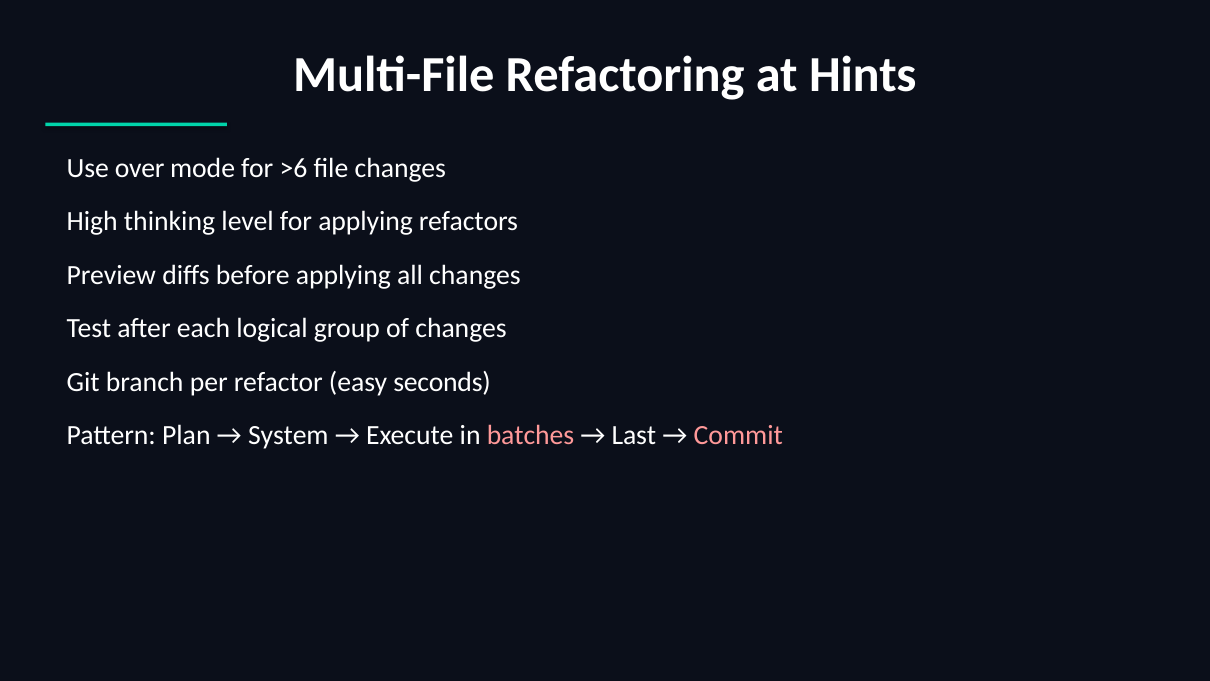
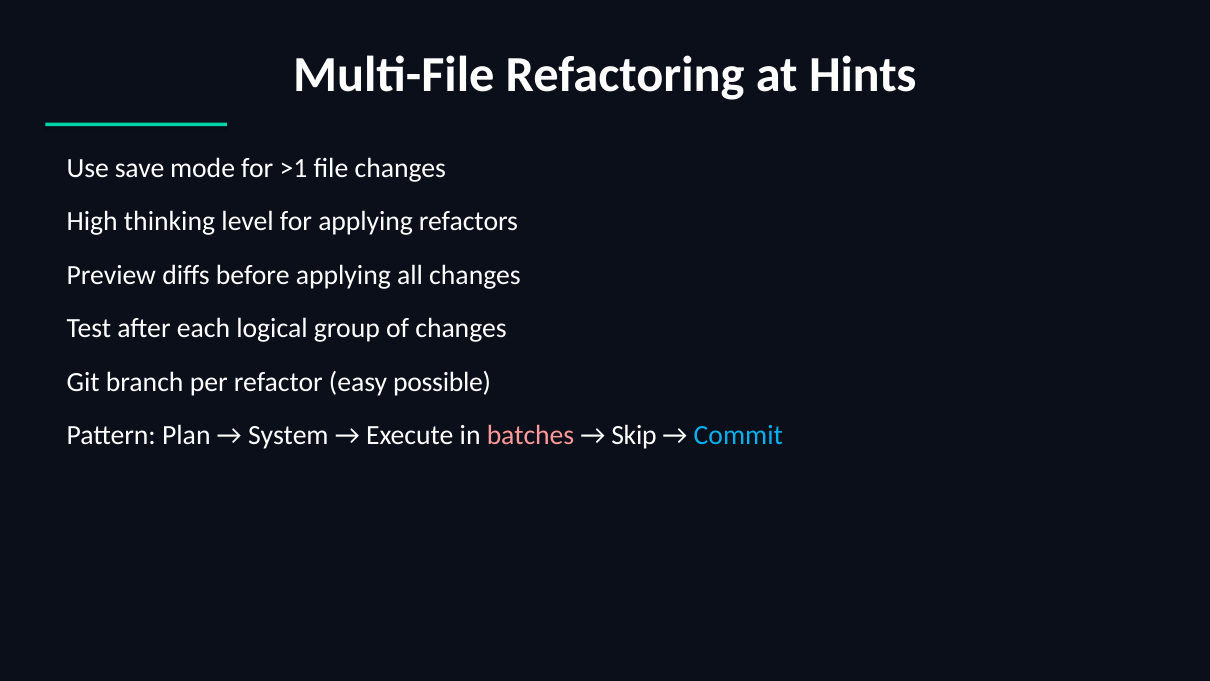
over: over -> save
>6: >6 -> >1
seconds: seconds -> possible
Last: Last -> Skip
Commit colour: pink -> light blue
